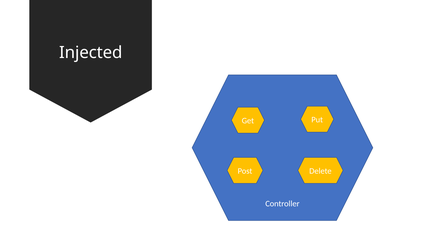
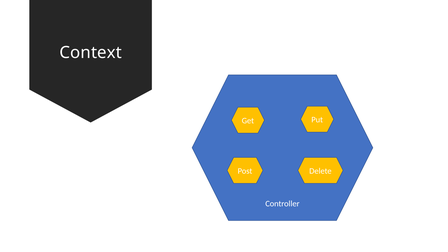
Injected: Injected -> Context
